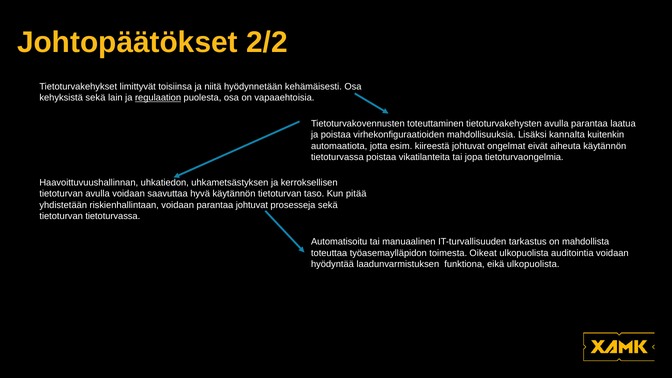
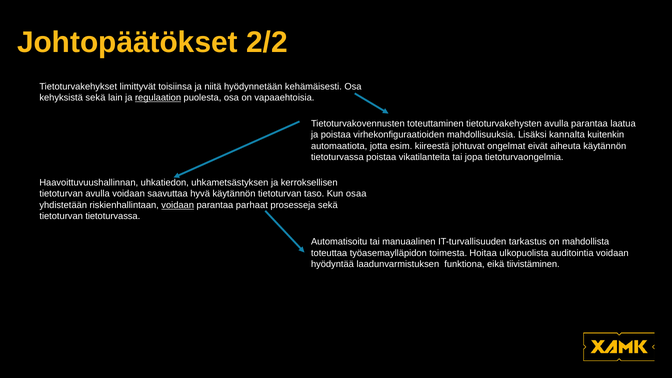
pitää: pitää -> osaa
voidaan at (178, 205) underline: none -> present
parantaa johtuvat: johtuvat -> parhaat
Oikeat: Oikeat -> Hoitaa
eikä ulkopuolista: ulkopuolista -> tiivistäminen
